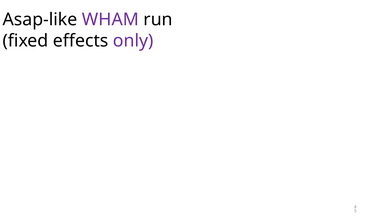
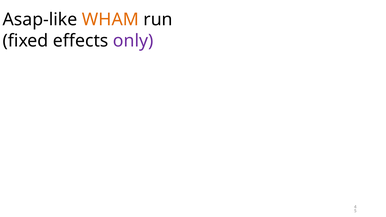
WHAM colour: purple -> orange
